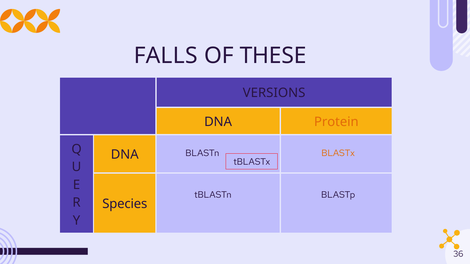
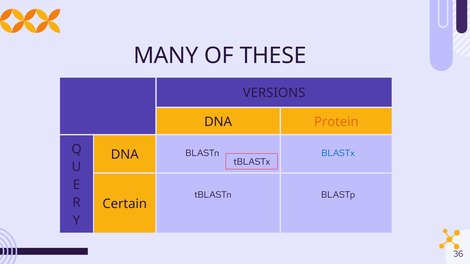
FALLS: FALLS -> MANY
BLASTx colour: orange -> blue
Species: Species -> Certain
